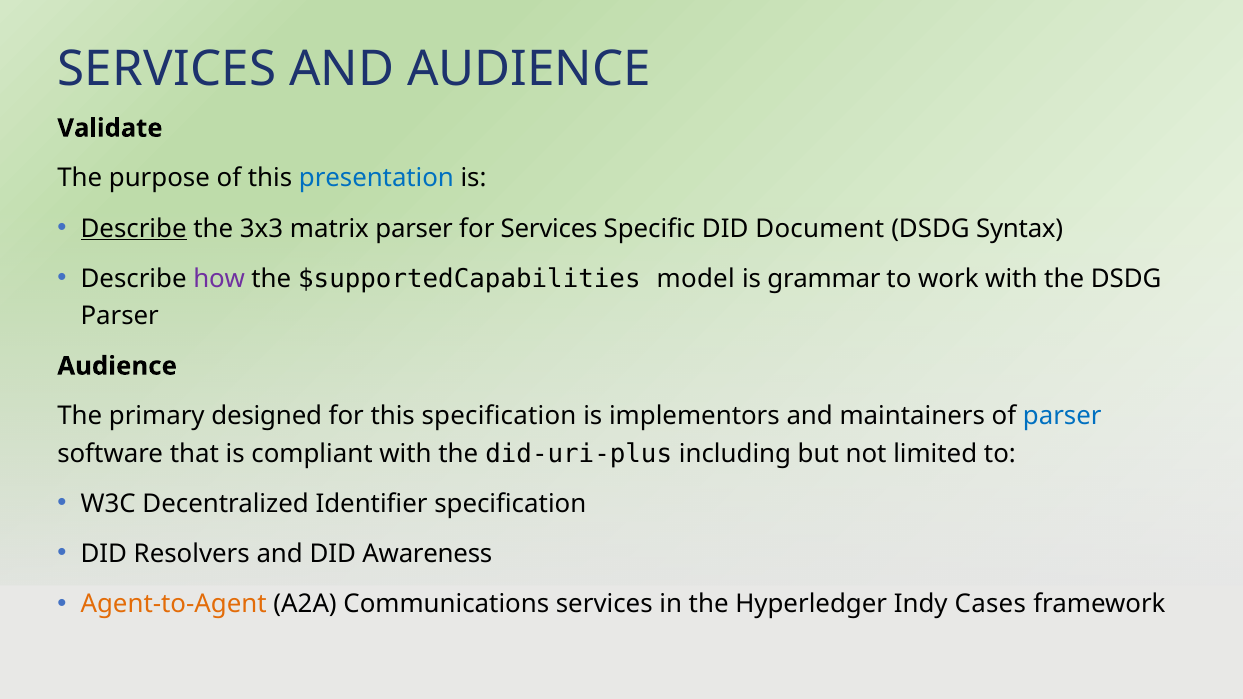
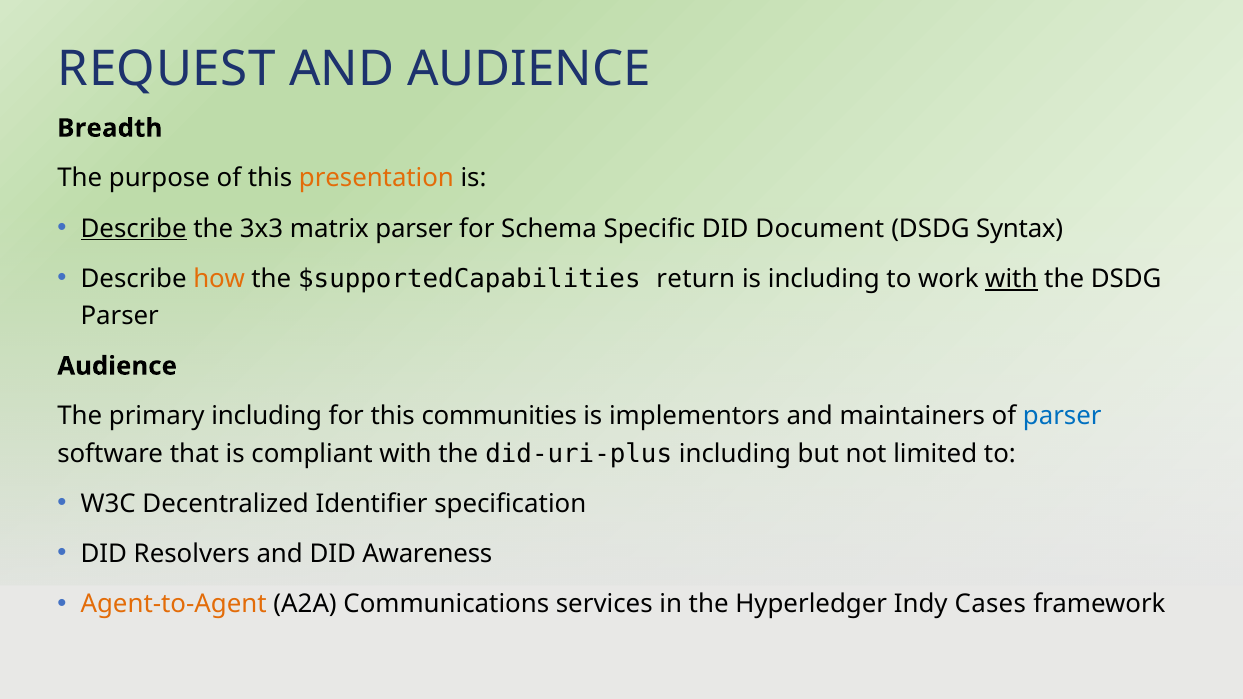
SERVICES at (167, 69): SERVICES -> REQUEST
Validate: Validate -> Breadth
presentation colour: blue -> orange
for Services: Services -> Schema
how colour: purple -> orange
model: model -> return
is grammar: grammar -> including
with at (1011, 279) underline: none -> present
primary designed: designed -> including
this specification: specification -> communities
